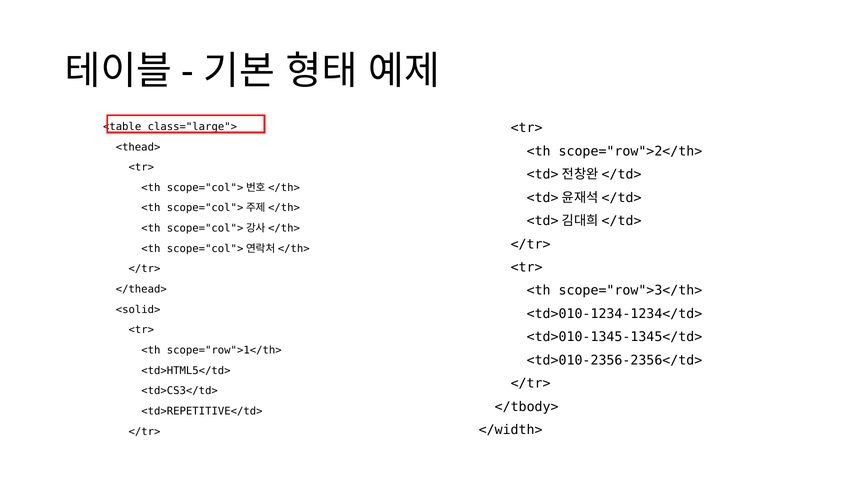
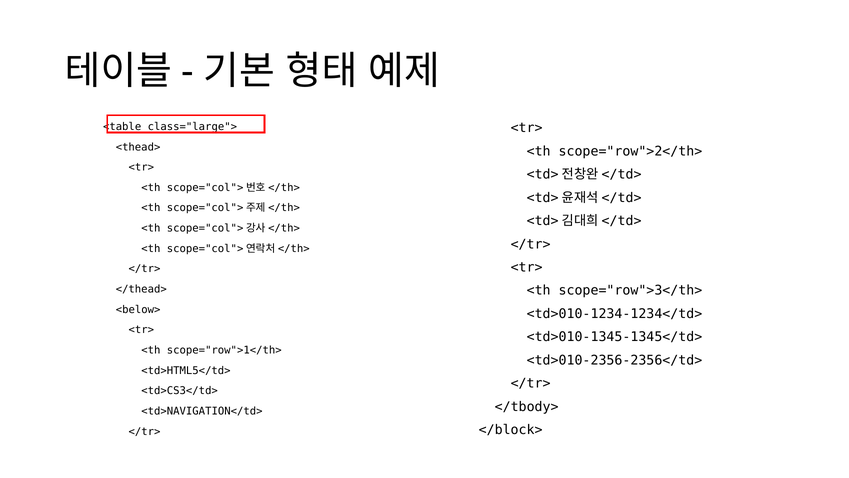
<solid>: <solid> -> <below>
<td>REPETITIVE</td>: <td>REPETITIVE</td> -> <td>NAVIGATION</td>
</width>: </width> -> </block>
